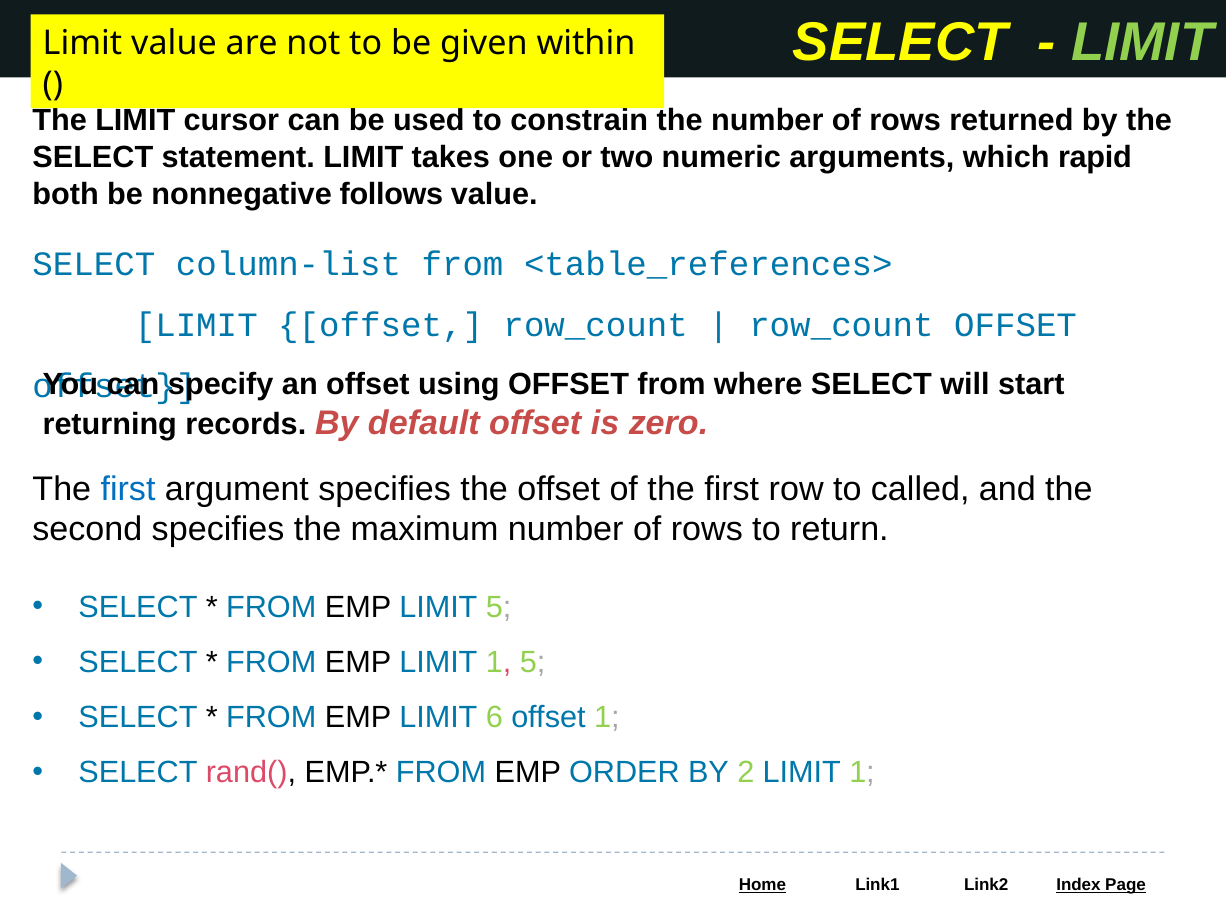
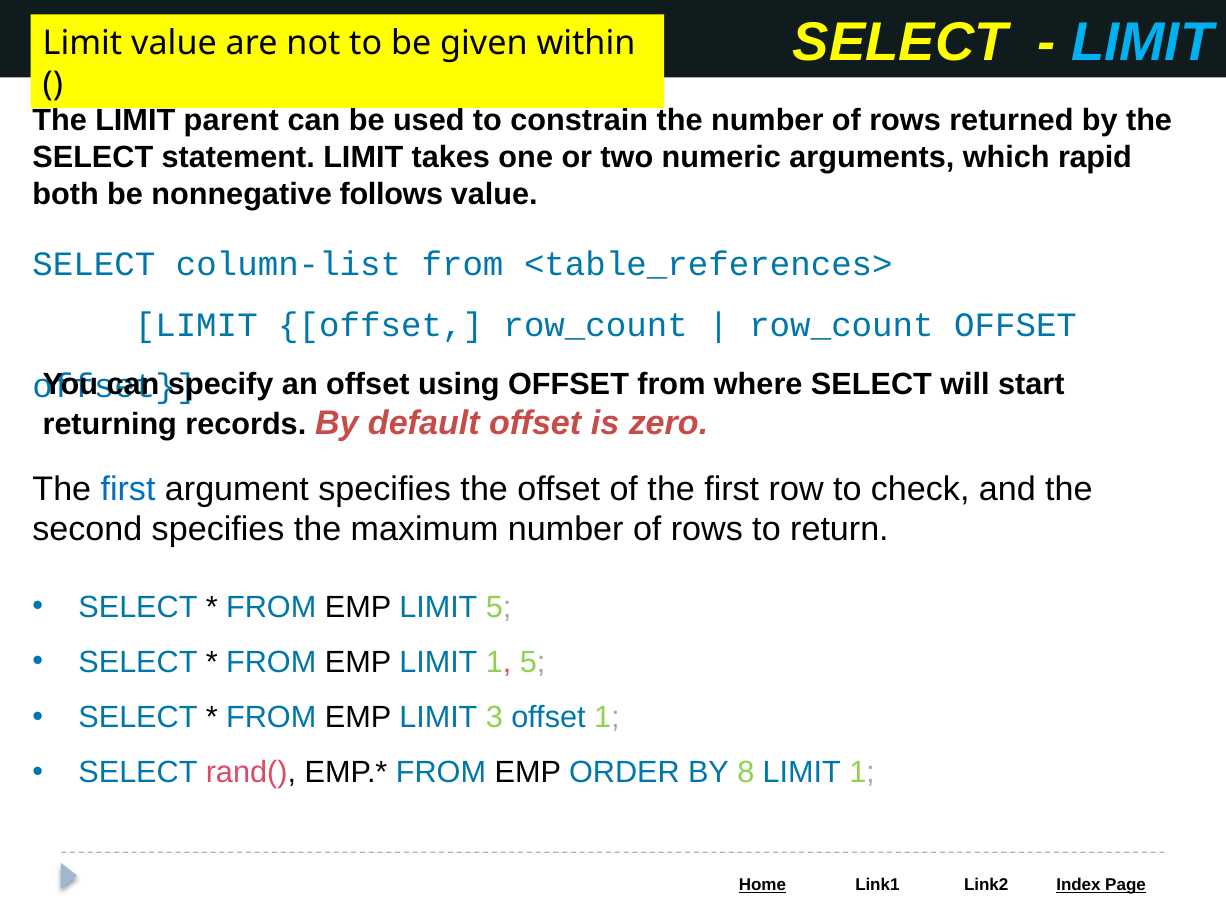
LIMIT at (1142, 43) colour: light green -> light blue
cursor: cursor -> parent
called: called -> check
6: 6 -> 3
2: 2 -> 8
